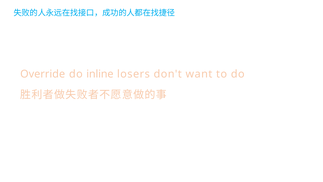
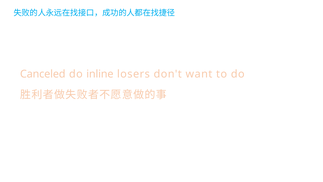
Override: Override -> Canceled
